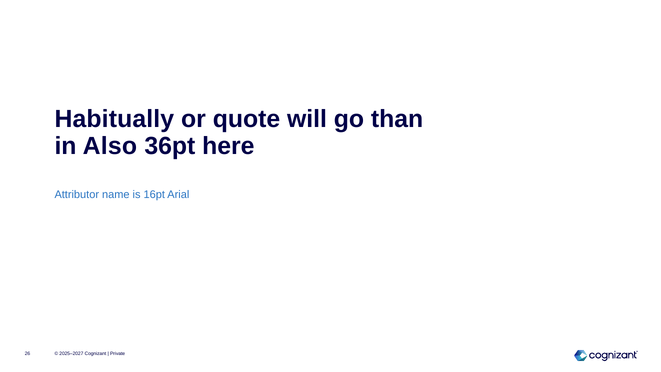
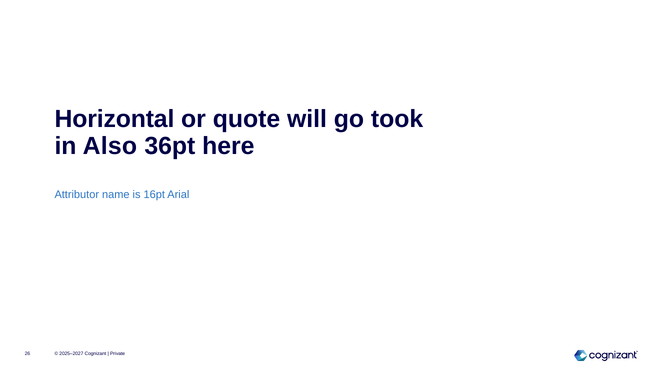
Habitually: Habitually -> Horizontal
than: than -> took
